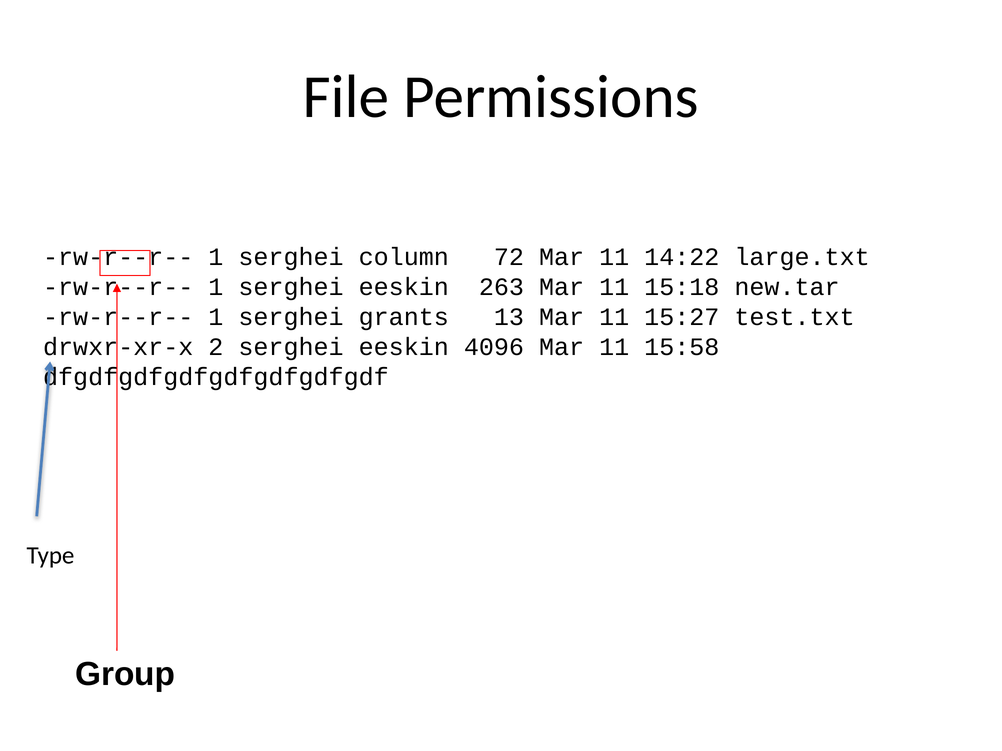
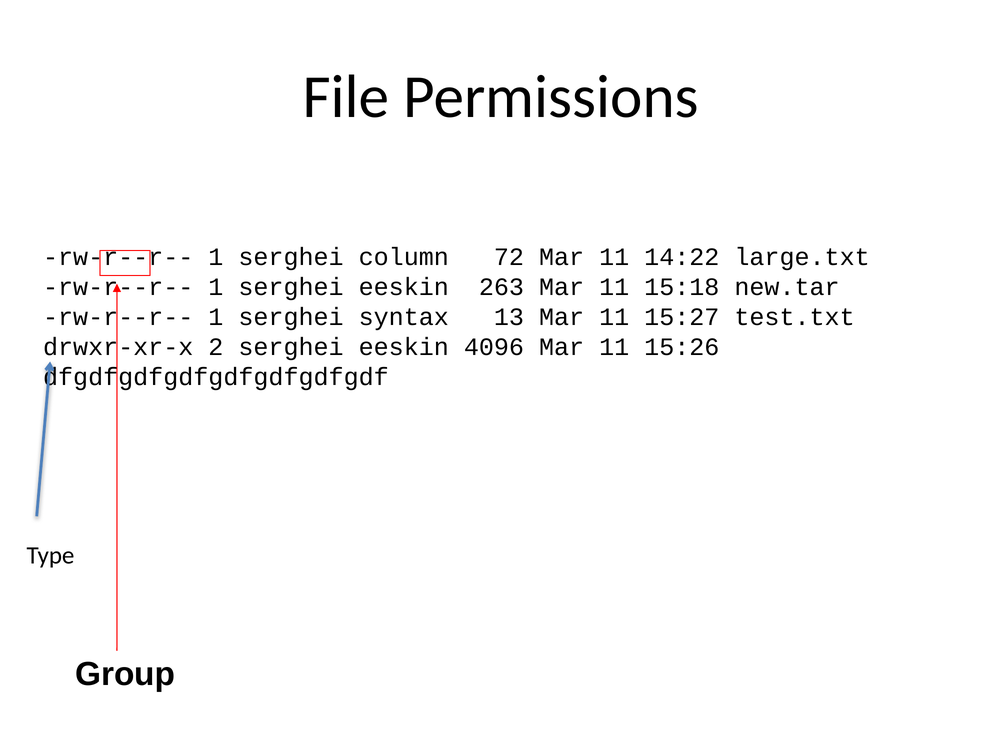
grants: grants -> syntax
15:58: 15:58 -> 15:26
